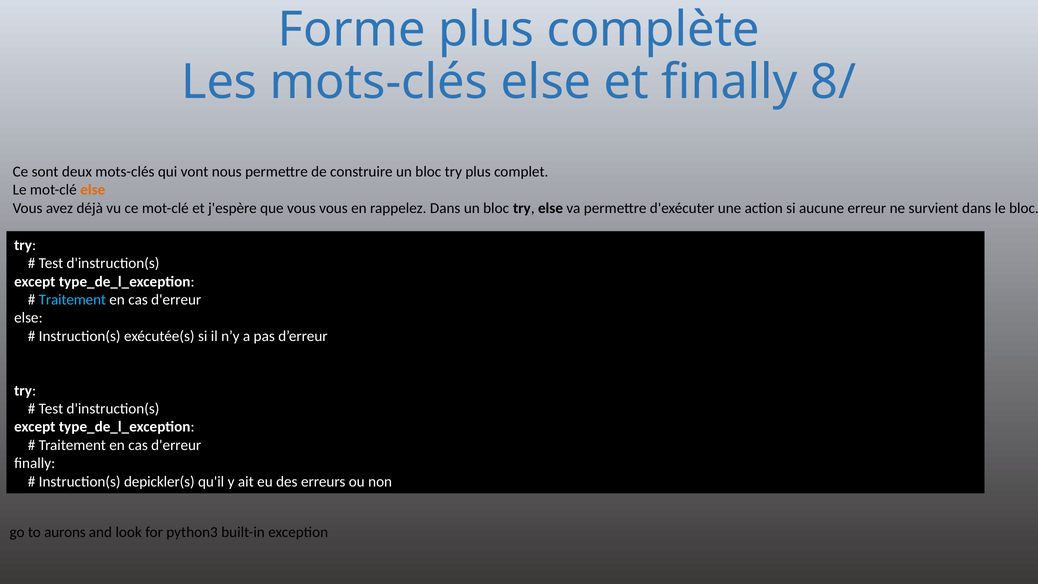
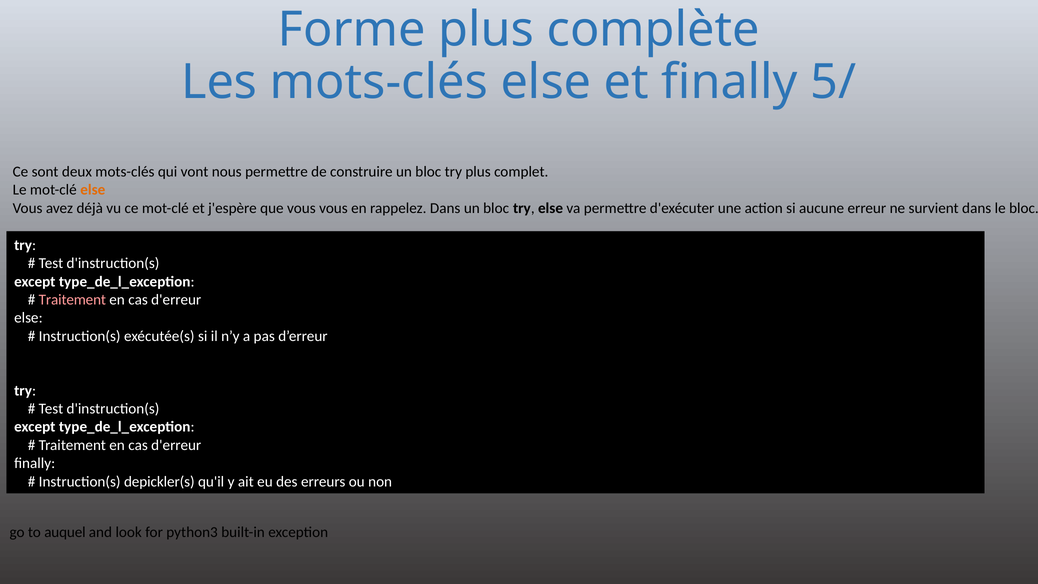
8/: 8/ -> 5/
Traitement at (72, 300) colour: light blue -> pink
aurons: aurons -> auquel
